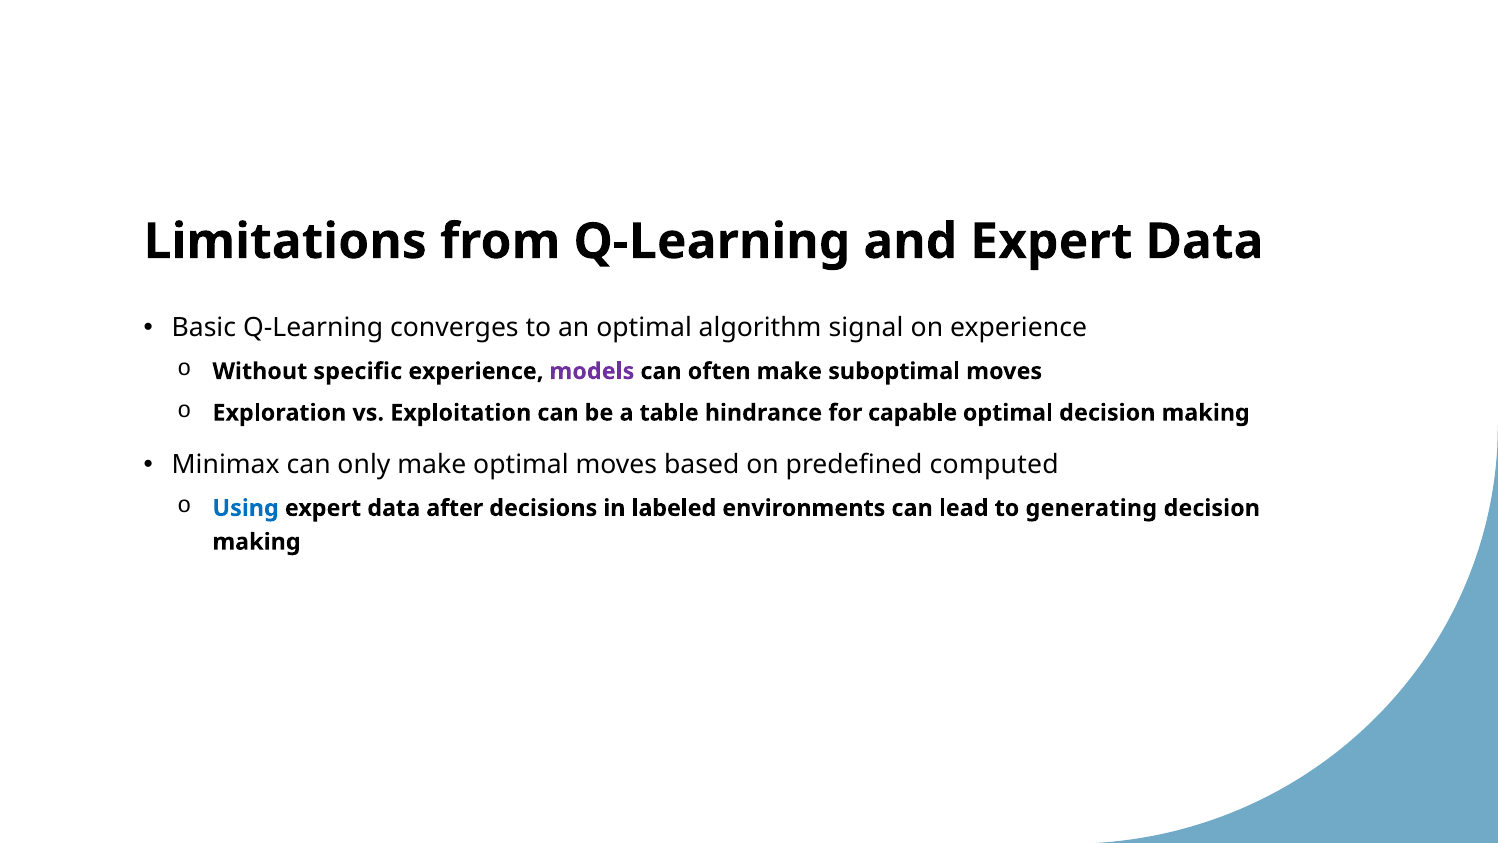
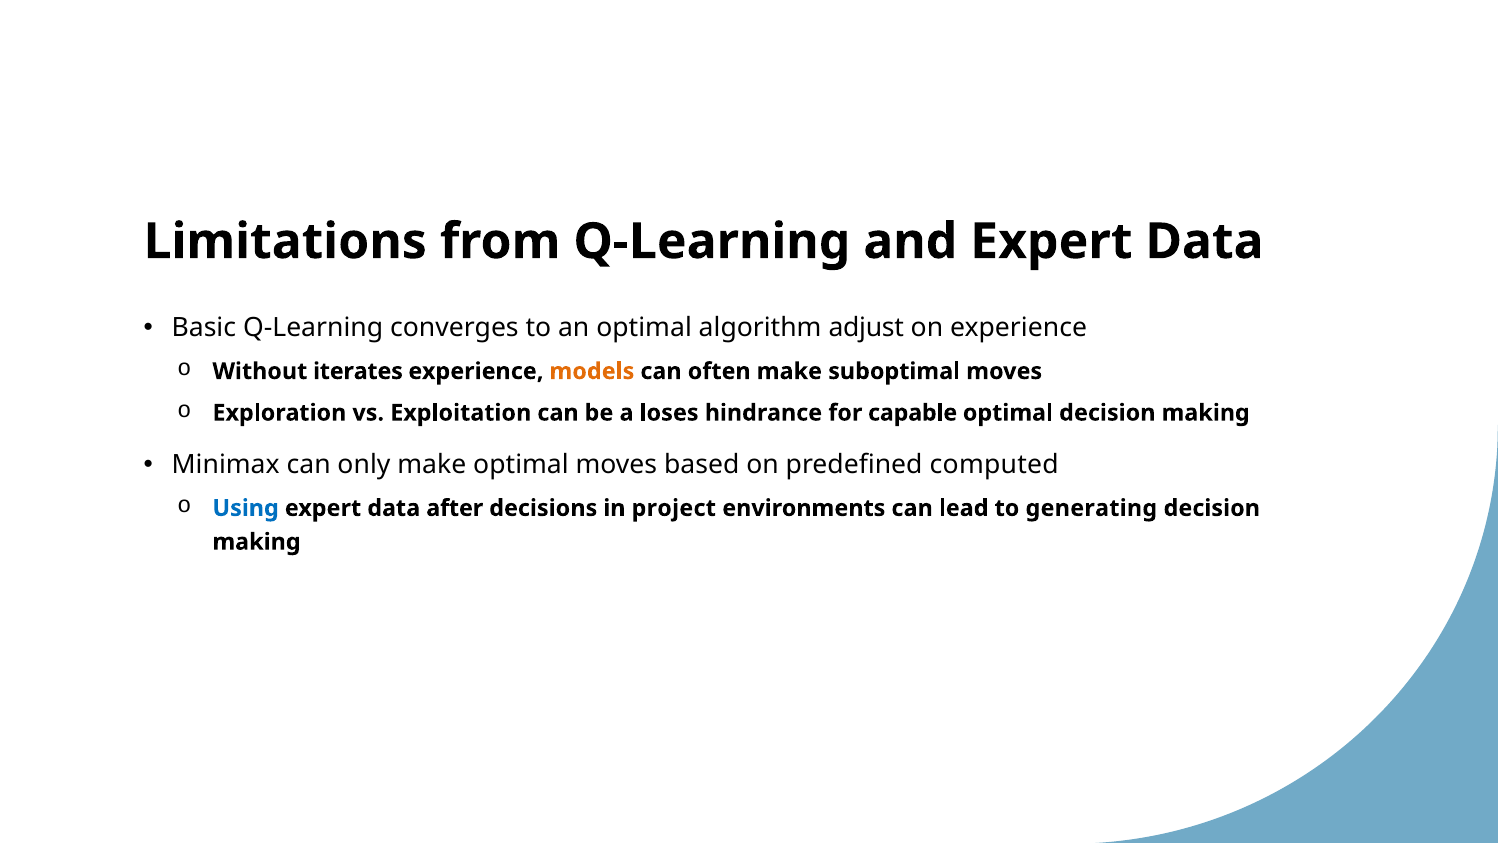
signal: signal -> adjust
specific: specific -> iterates
models colour: purple -> orange
table: table -> loses
labeled: labeled -> project
